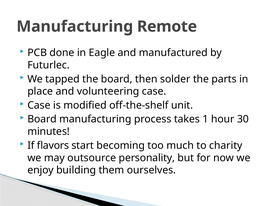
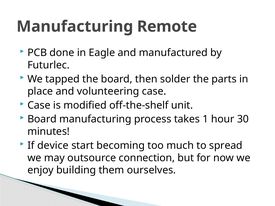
flavors: flavors -> device
charity: charity -> spread
personality: personality -> connection
